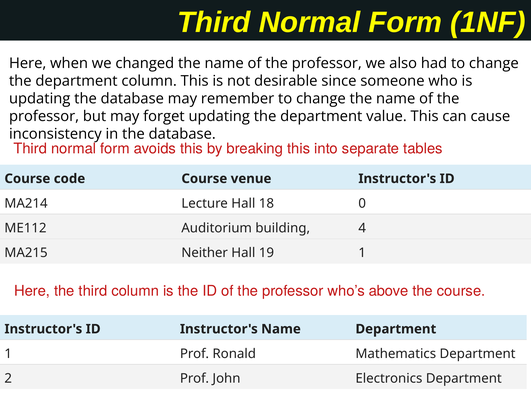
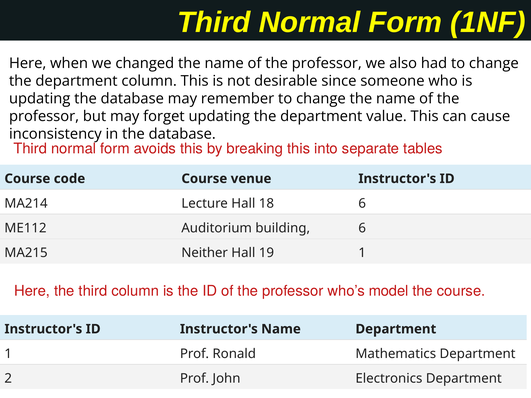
18 0: 0 -> 6
building 4: 4 -> 6
above: above -> model
